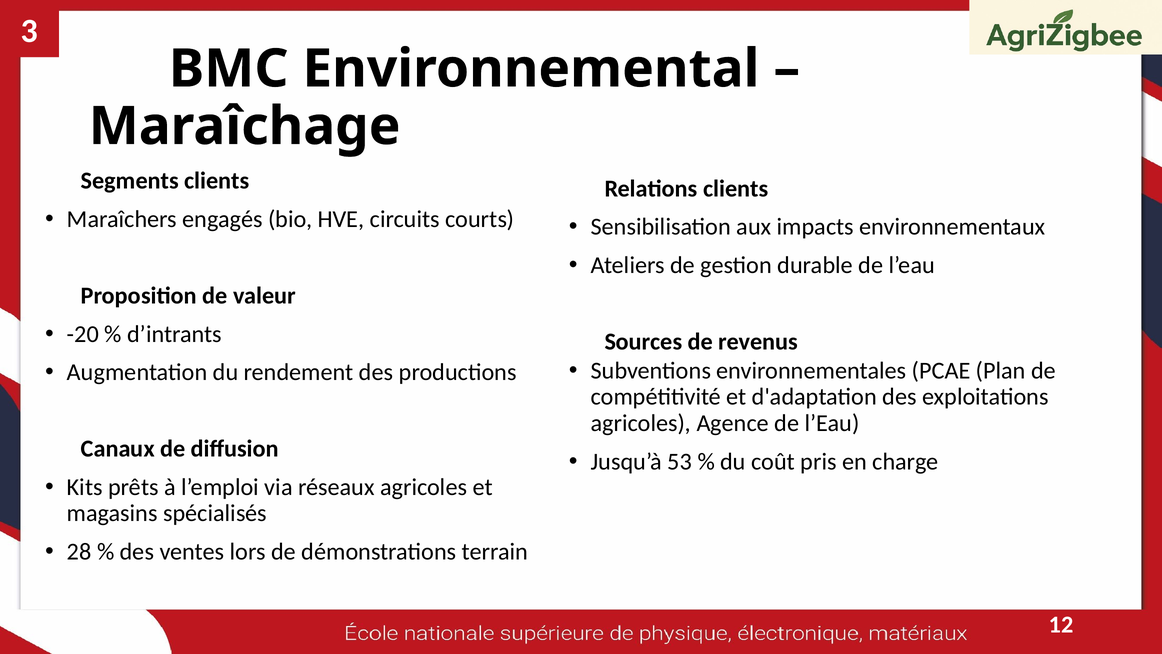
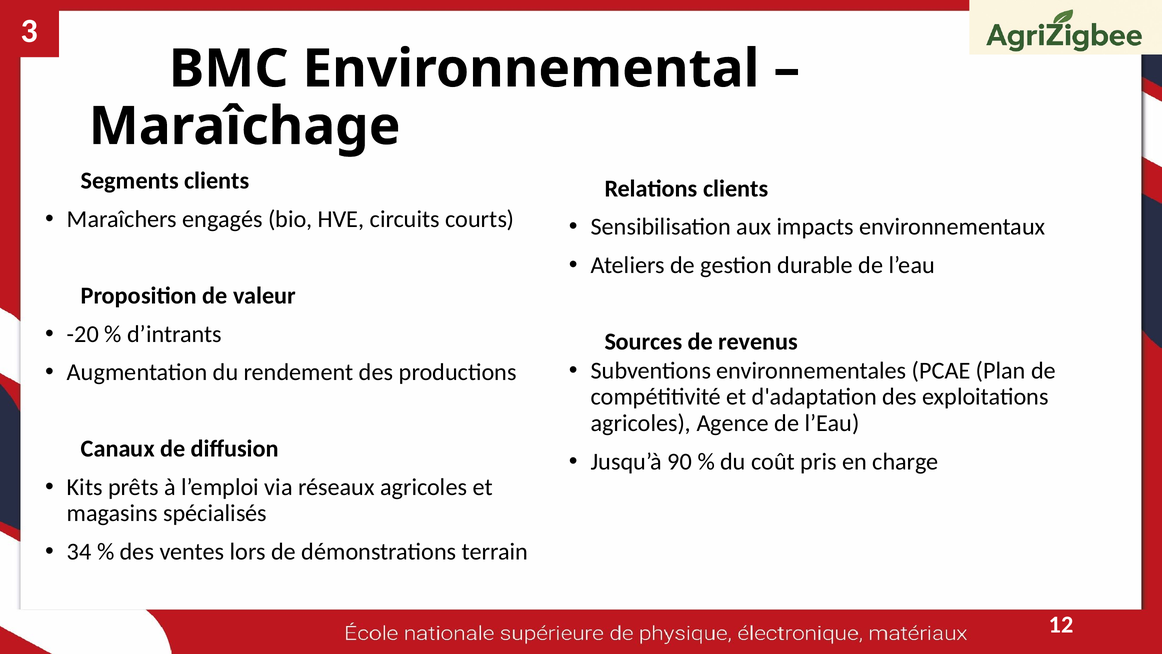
53: 53 -> 90
28: 28 -> 34
